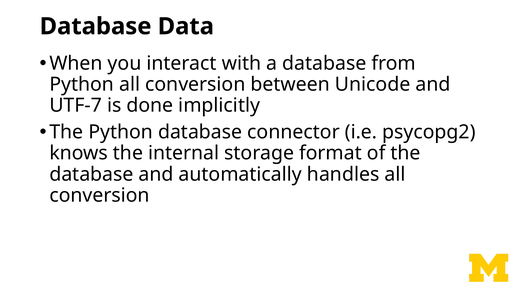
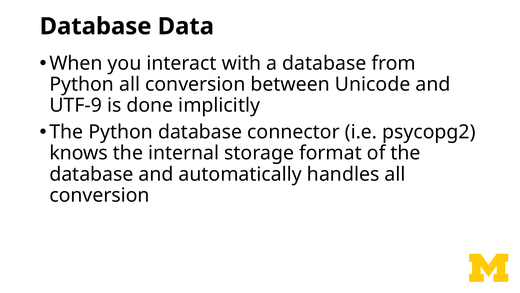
UTF-7: UTF-7 -> UTF-9
